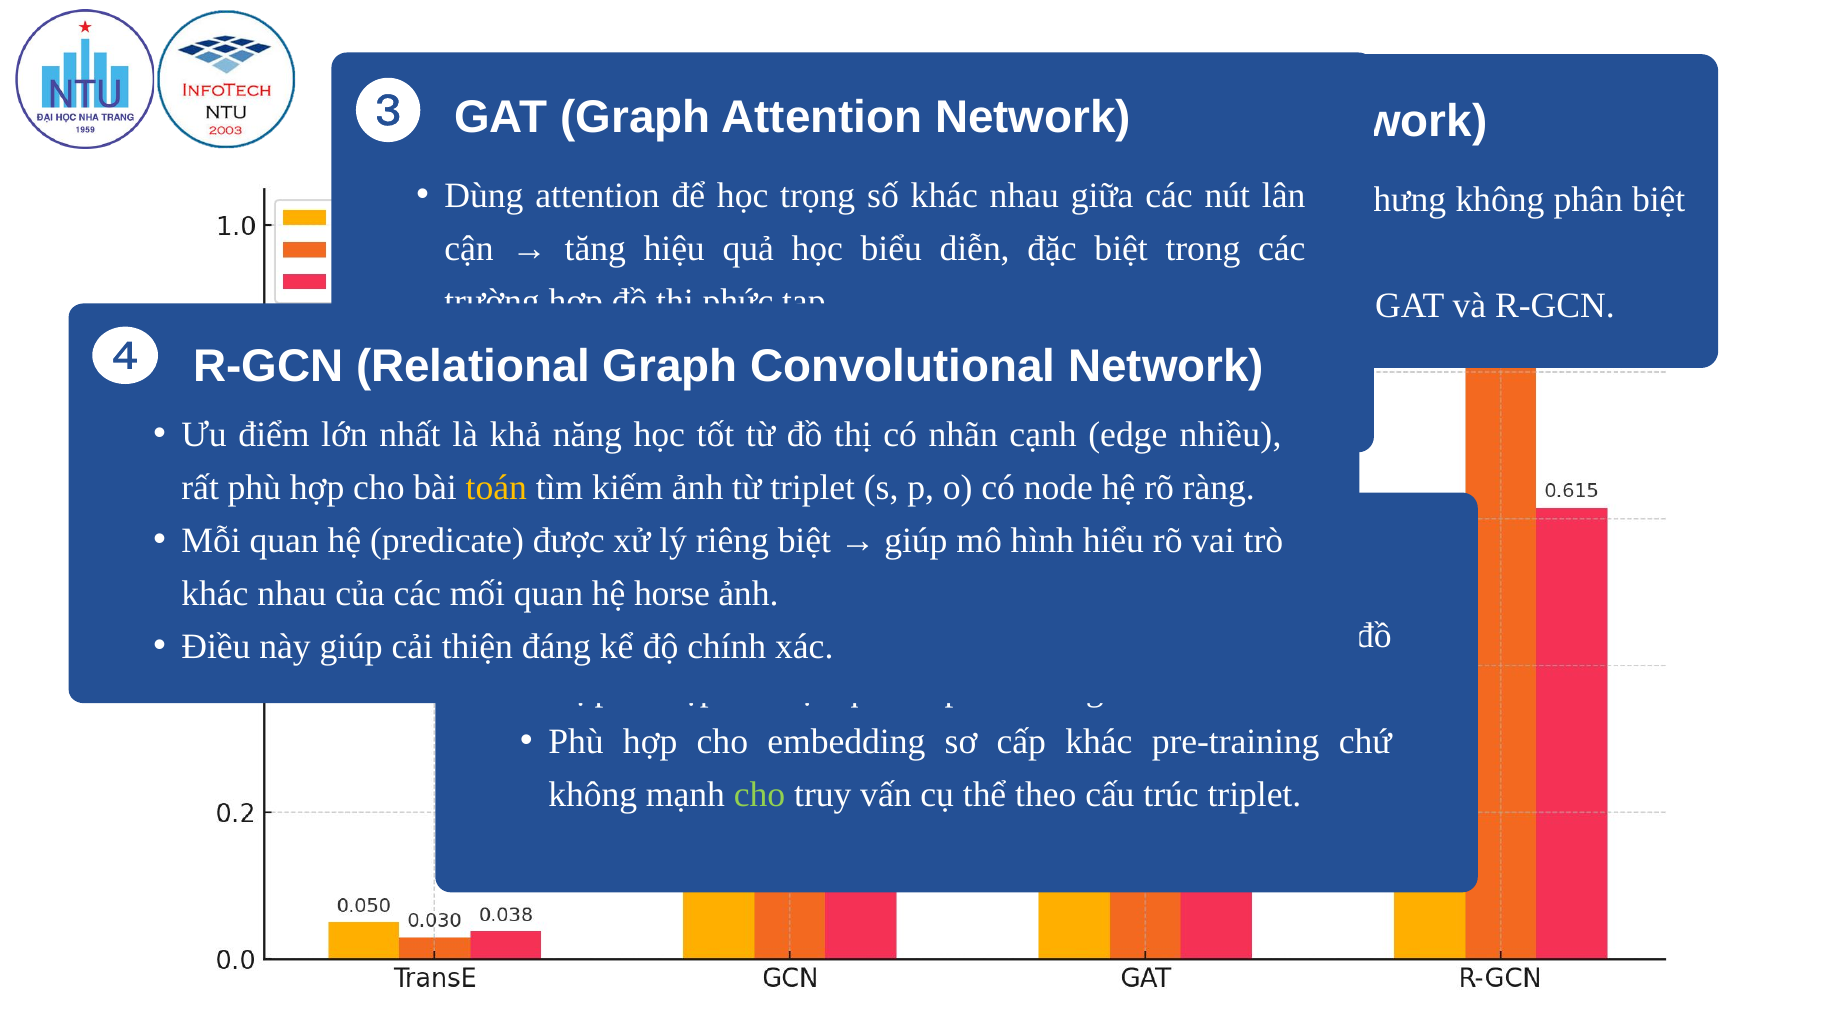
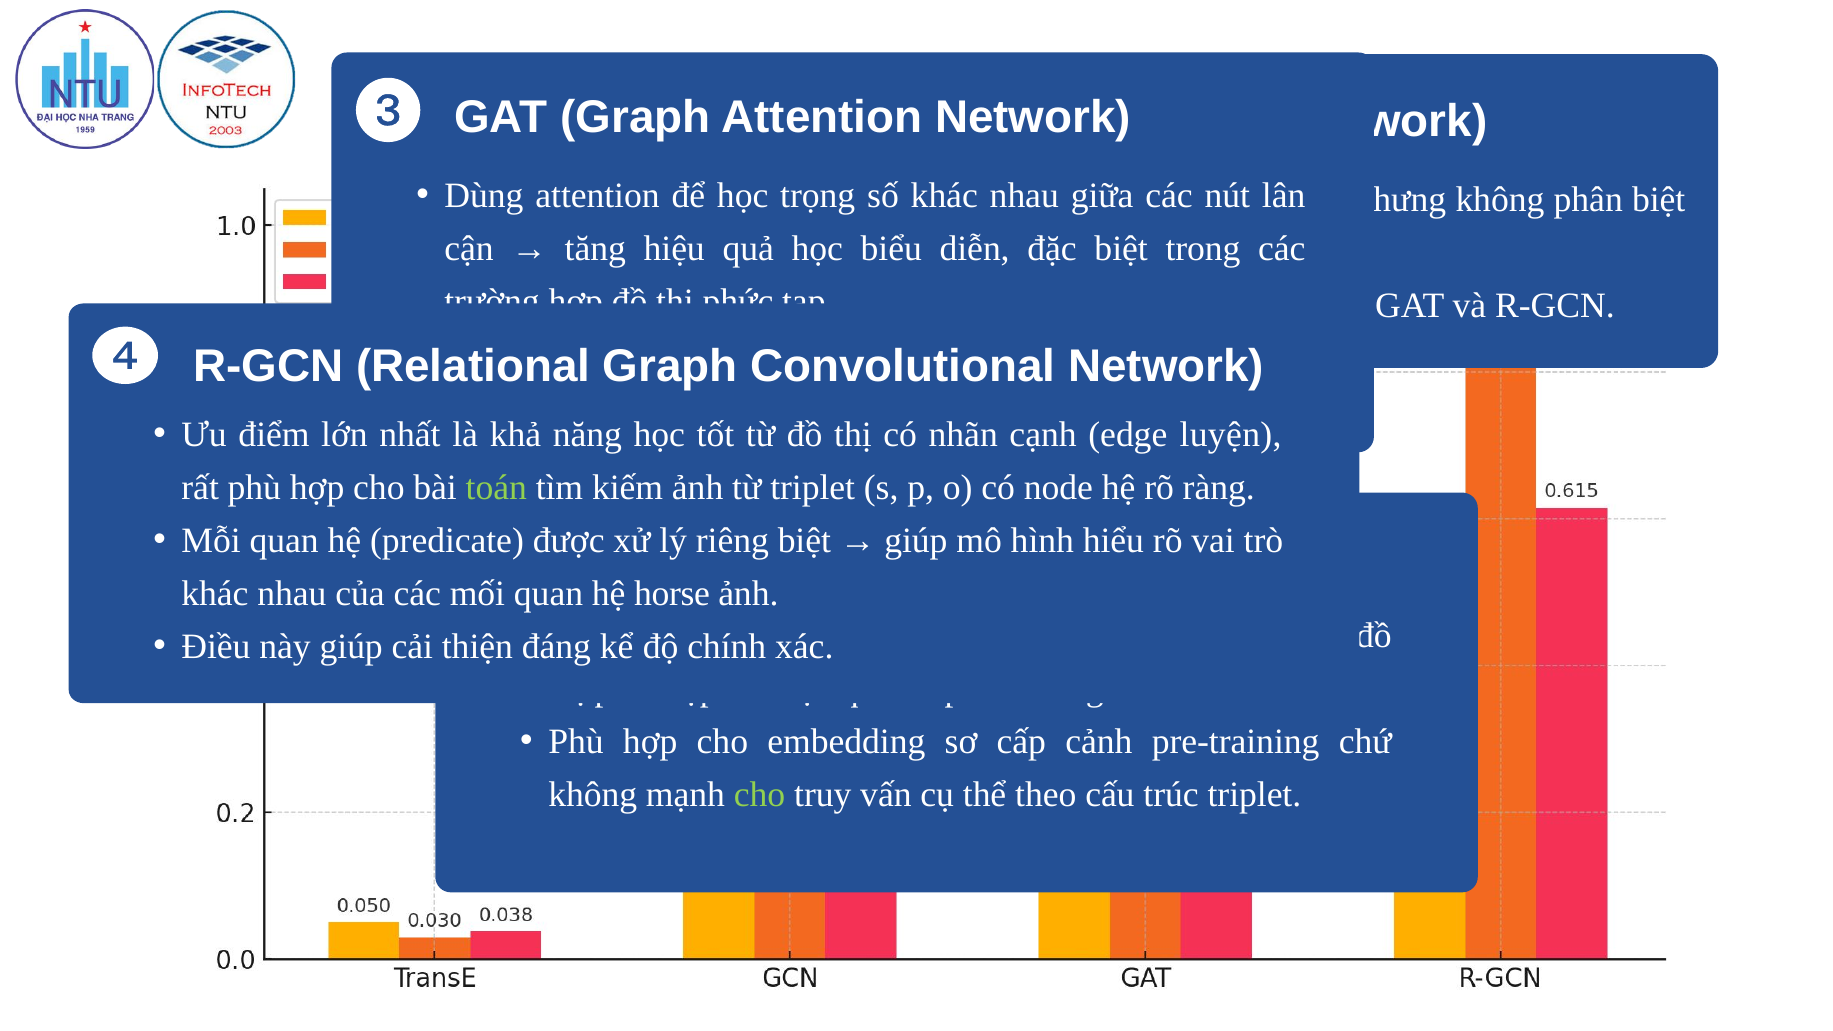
nhiều: nhiều -> luyện
toán colour: yellow -> light green
cấp khác: khác -> cảnh
